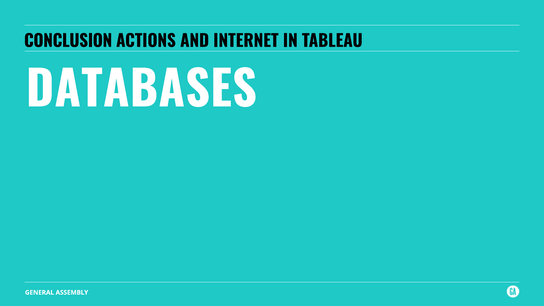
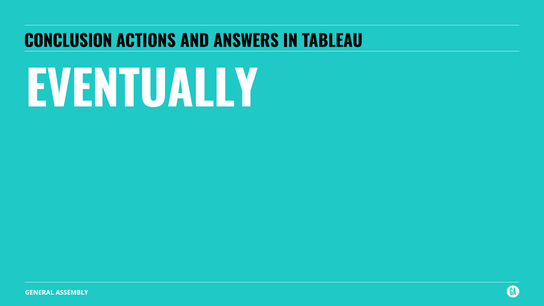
INTERNET: INTERNET -> ANSWERS
DATABASES: DATABASES -> EVENTUALLY
